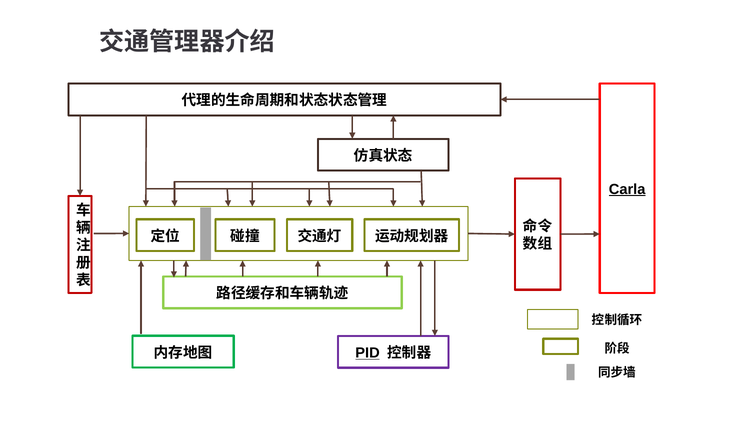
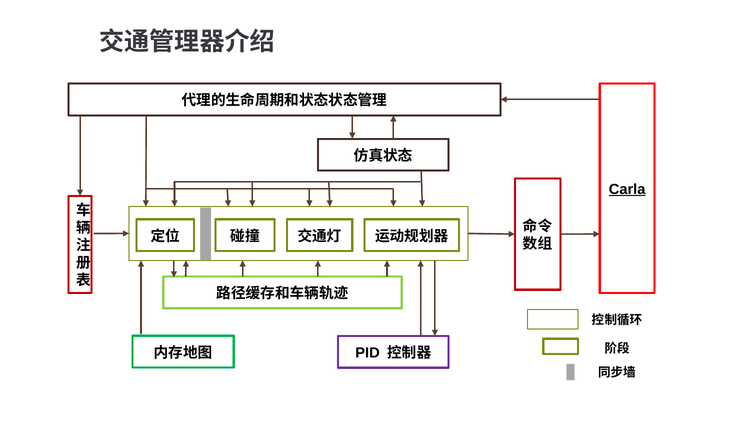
PID underline: present -> none
